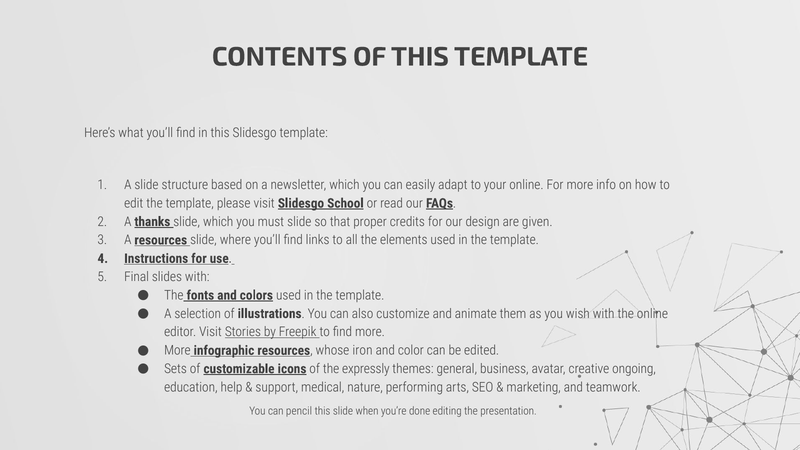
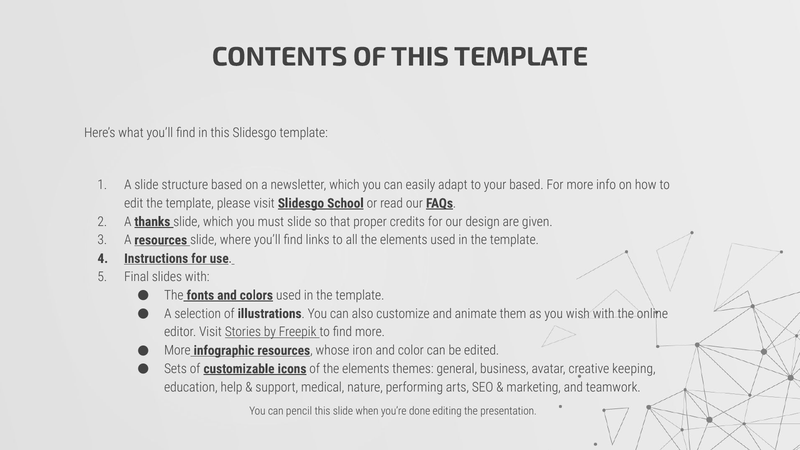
your online: online -> based
of the expressly: expressly -> elements
ongoing: ongoing -> keeping
